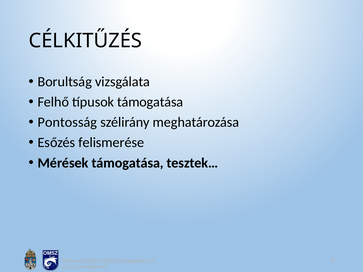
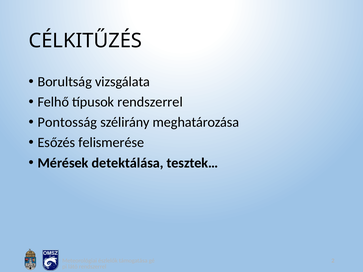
típusok támogatása: támogatása -> rendszerrel
Mérések támogatása: támogatása -> detektálása
